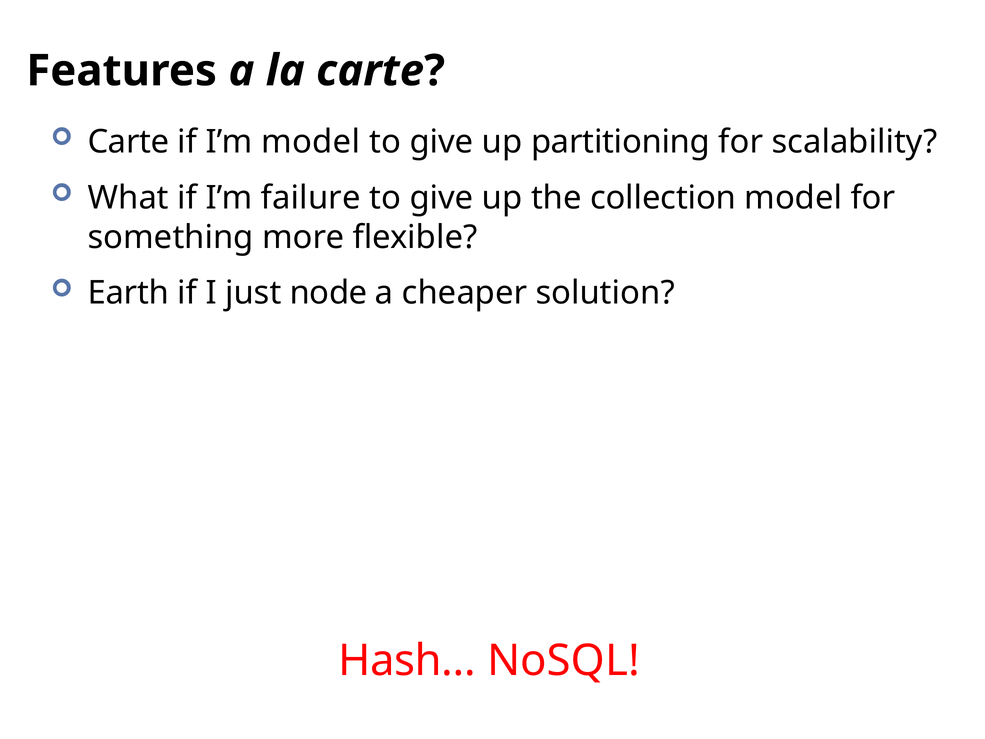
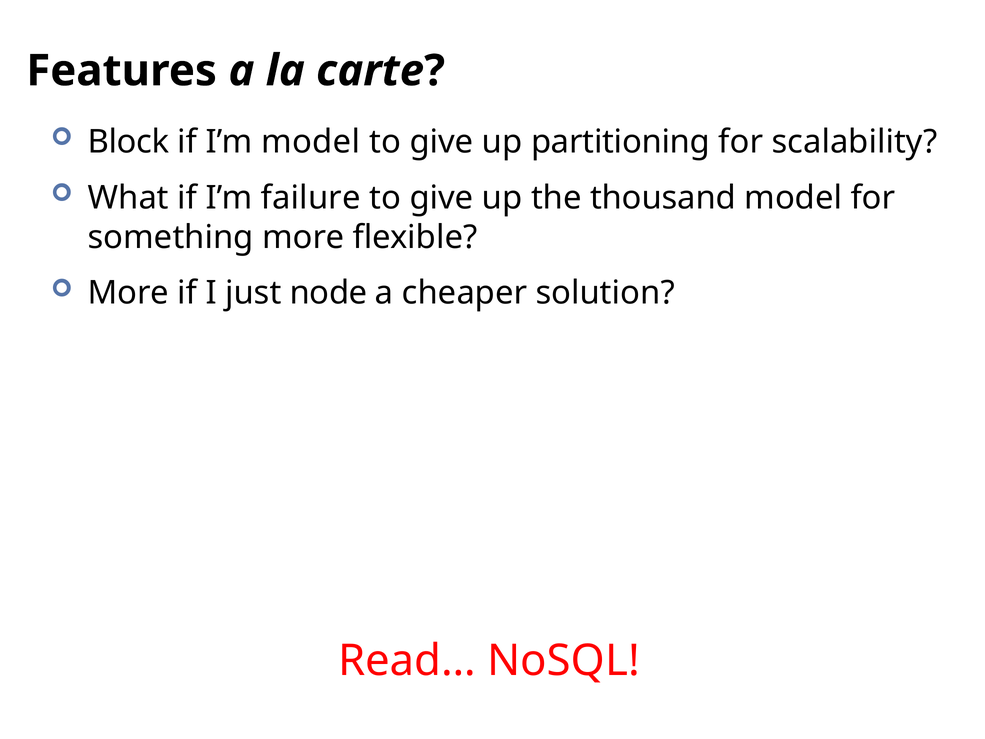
Carte at (128, 142): Carte -> Block
collection: collection -> thousand
Earth at (128, 293): Earth -> More
Hash…: Hash… -> Read…
